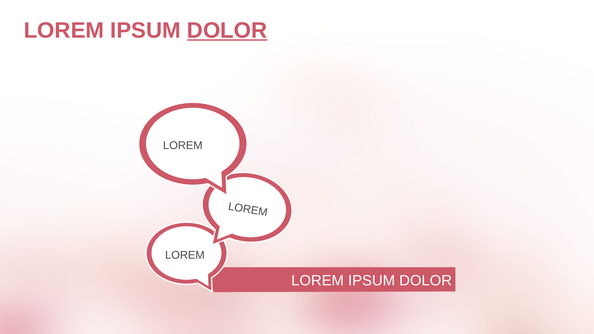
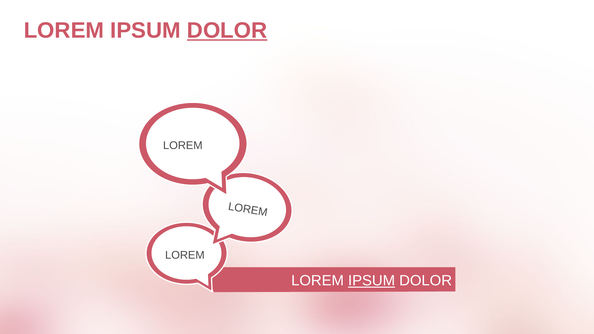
IPSUM at (372, 281) underline: none -> present
